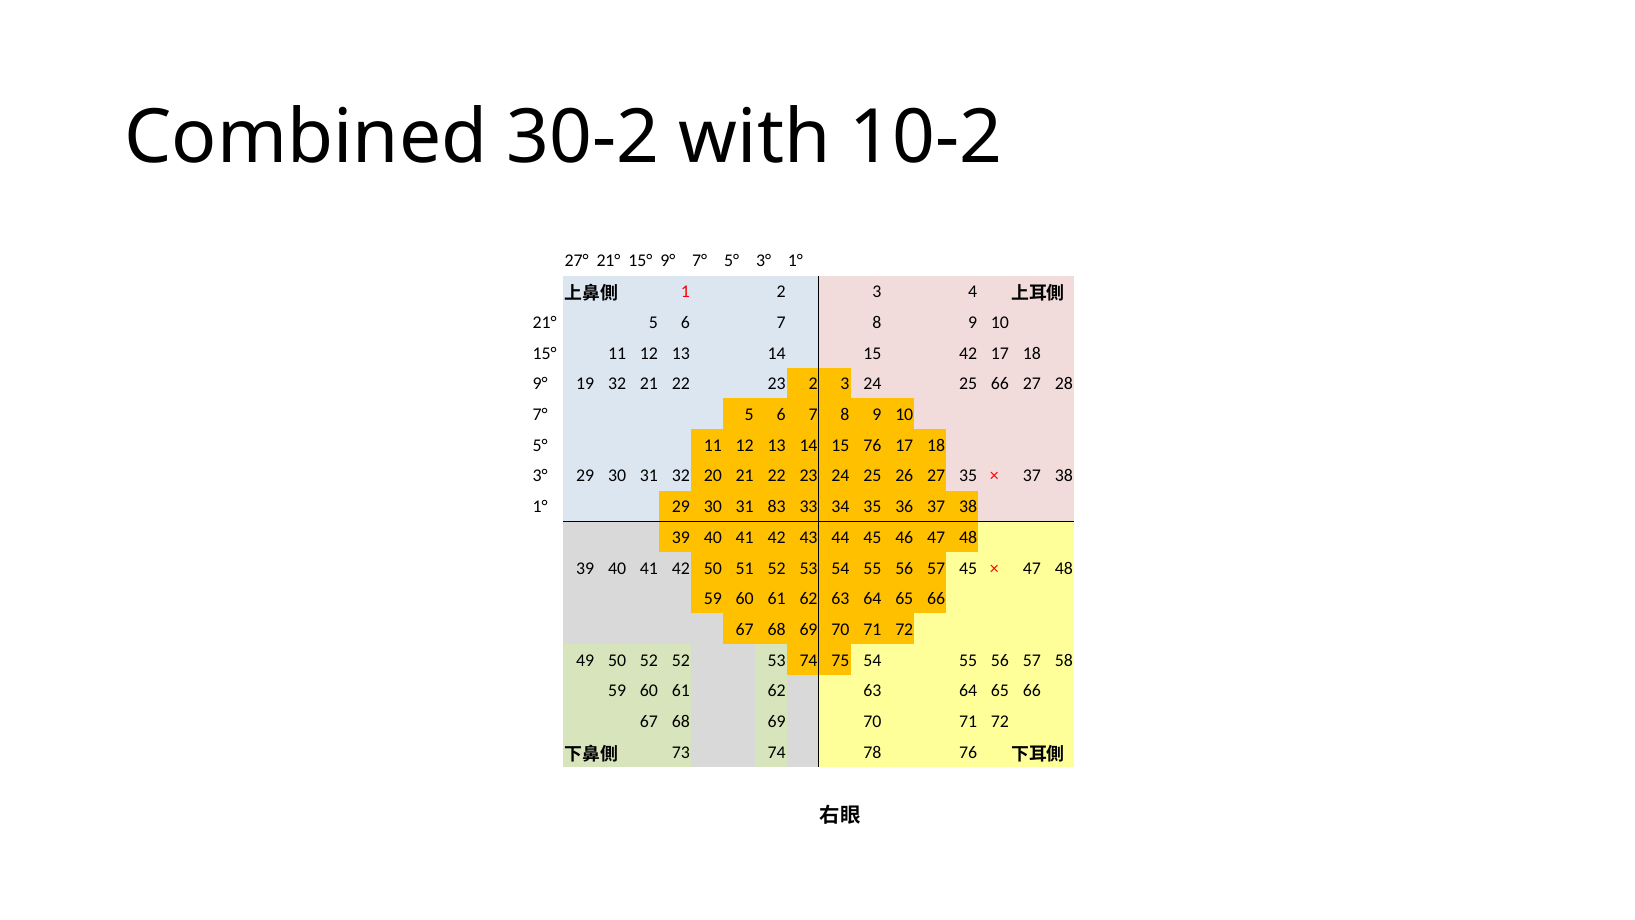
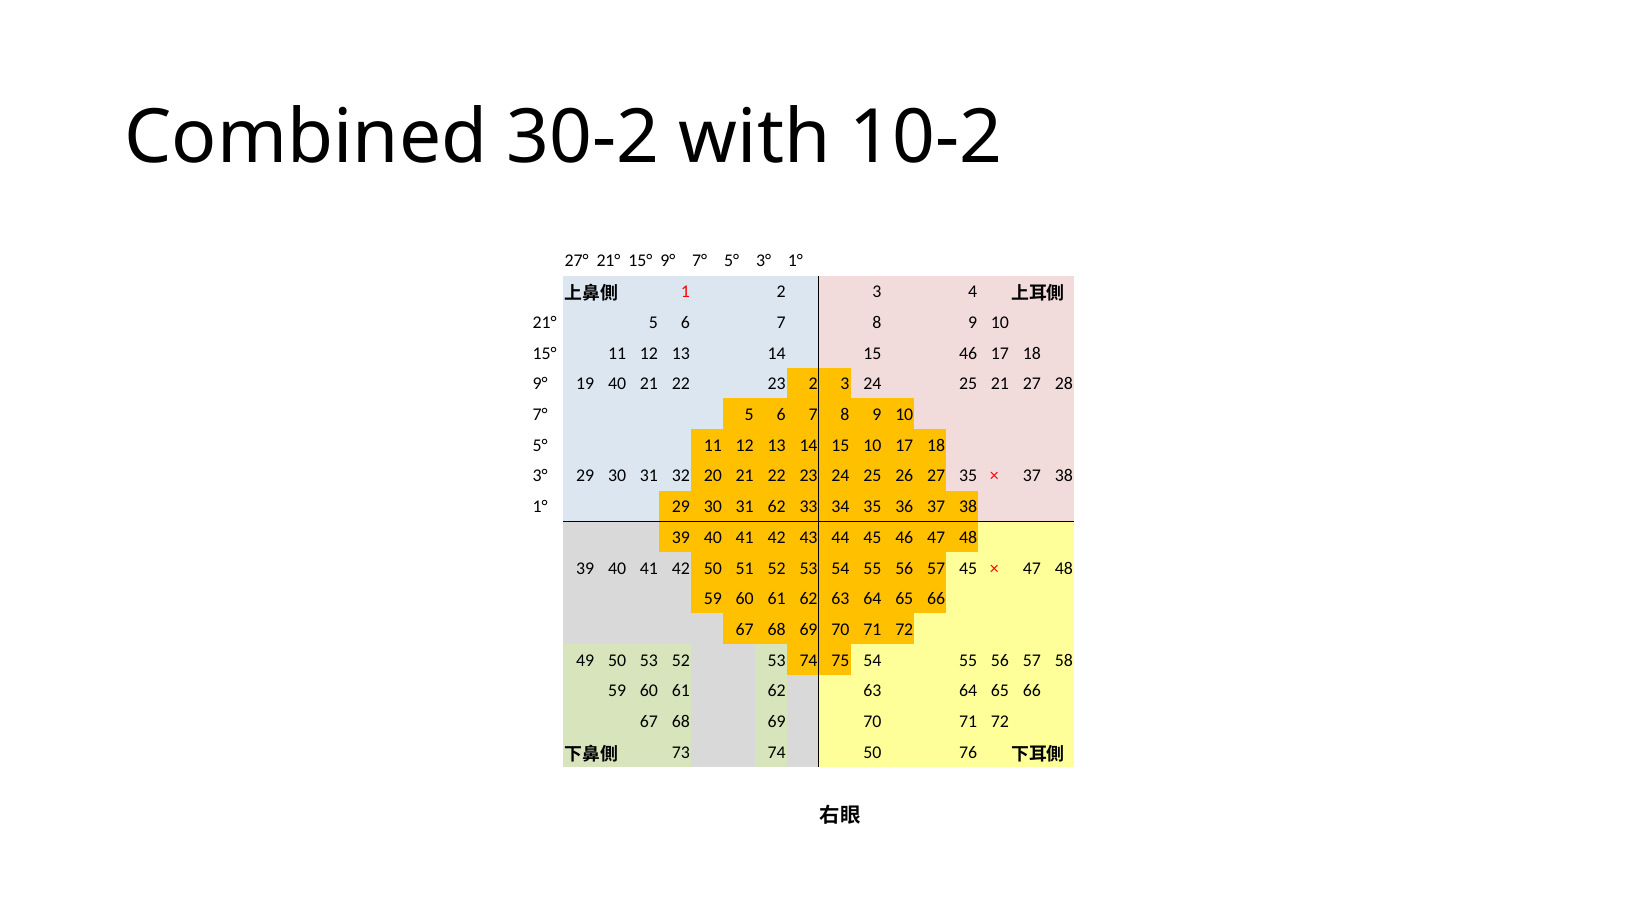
15 42: 42 -> 46
19 32: 32 -> 40
25 66: 66 -> 21
15 76: 76 -> 10
31 83: 83 -> 62
50 52: 52 -> 53
74 78: 78 -> 50
